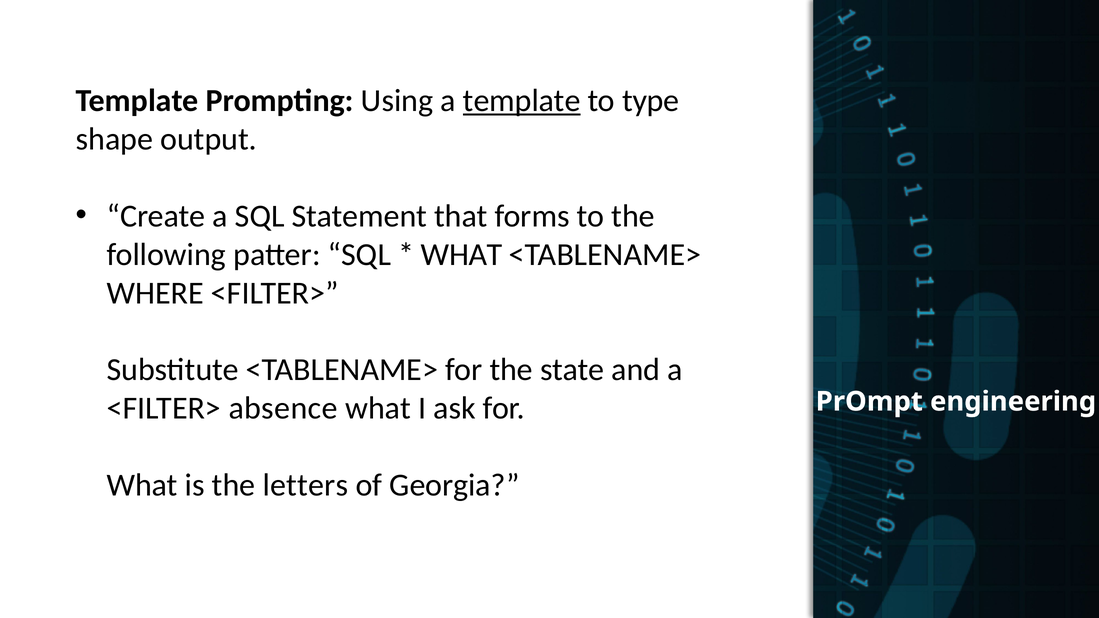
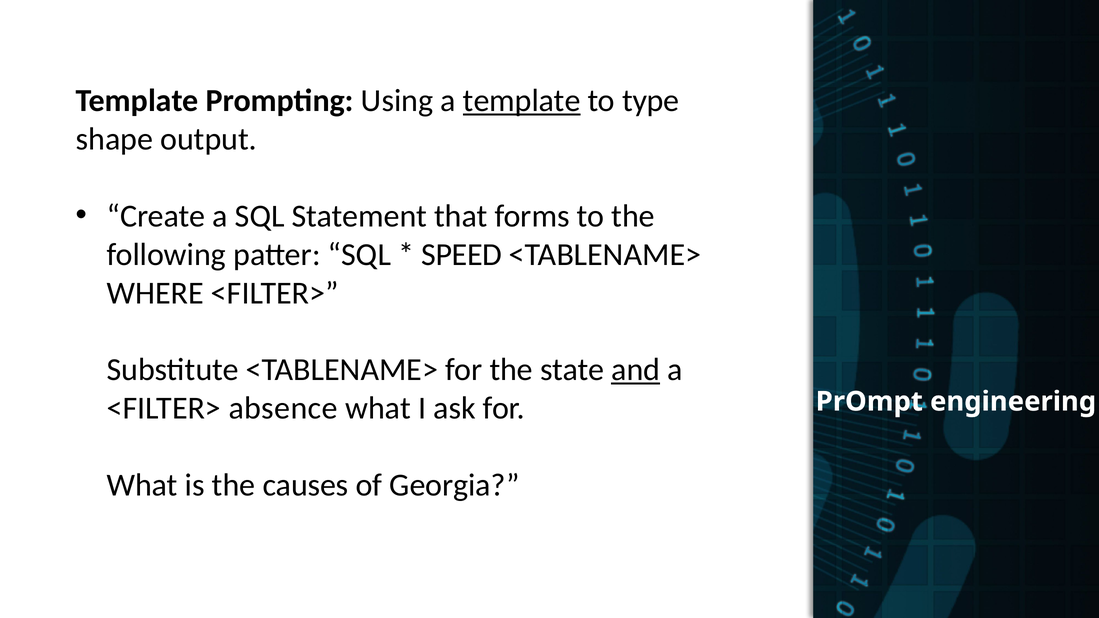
WHAT at (462, 255): WHAT -> SPEED
and underline: none -> present
letters: letters -> causes
